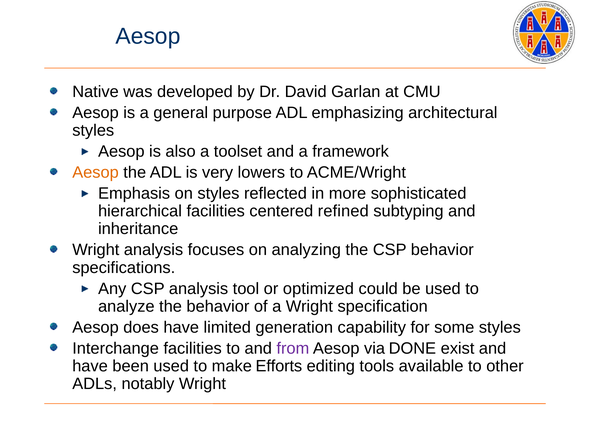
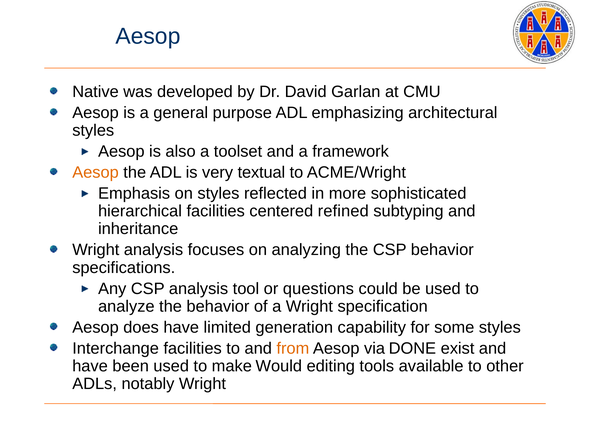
lowers: lowers -> textual
optimized: optimized -> questions
from colour: purple -> orange
Efforts: Efforts -> Would
